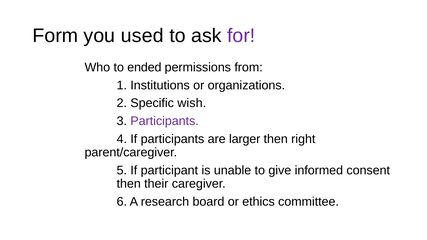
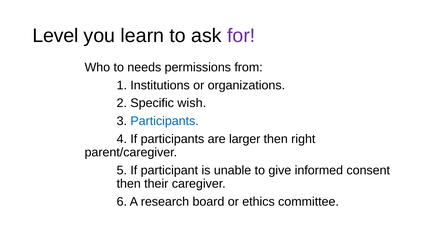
Form: Form -> Level
used: used -> learn
ended: ended -> needs
Participants at (165, 121) colour: purple -> blue
